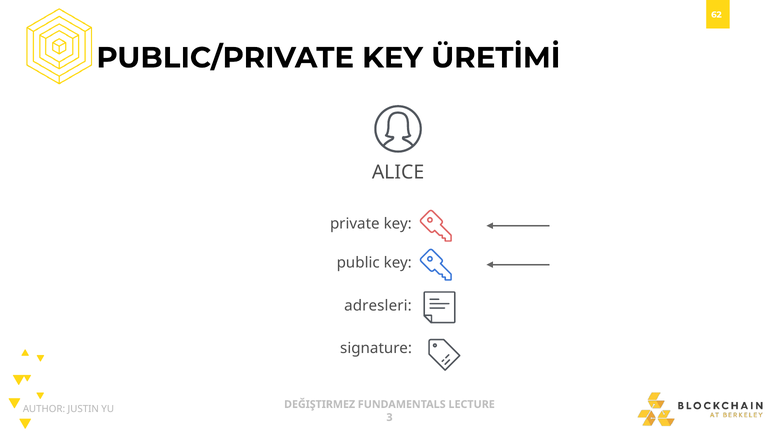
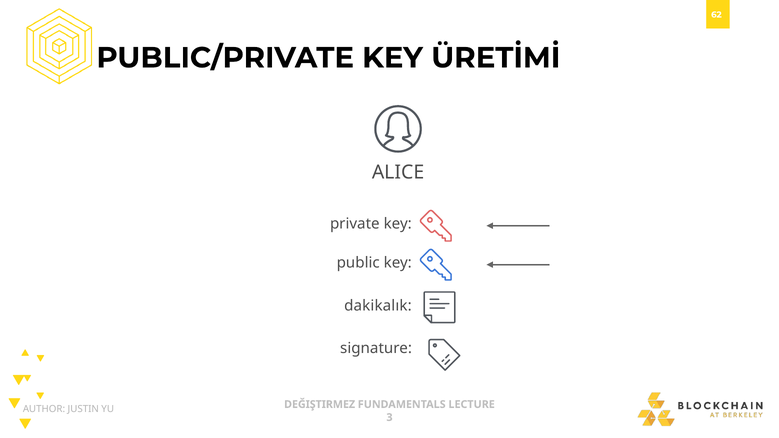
adresleri: adresleri -> dakikalık
